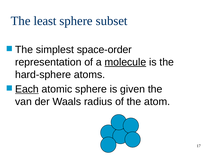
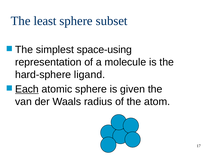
space-order: space-order -> space-using
molecule underline: present -> none
atoms: atoms -> ligand
